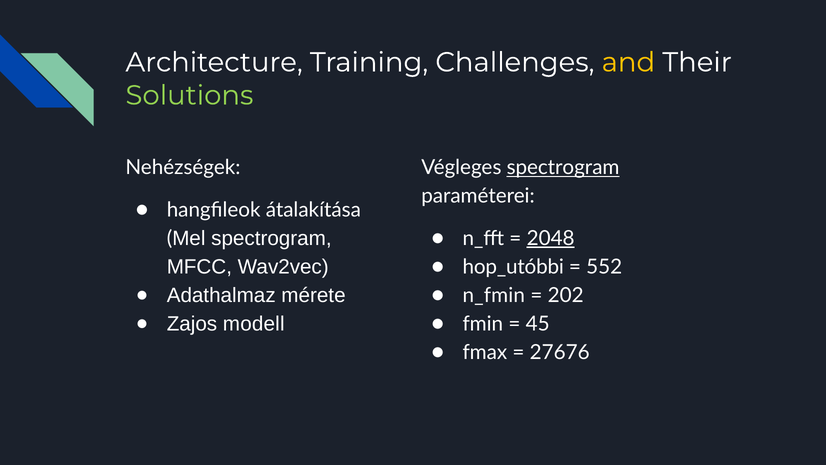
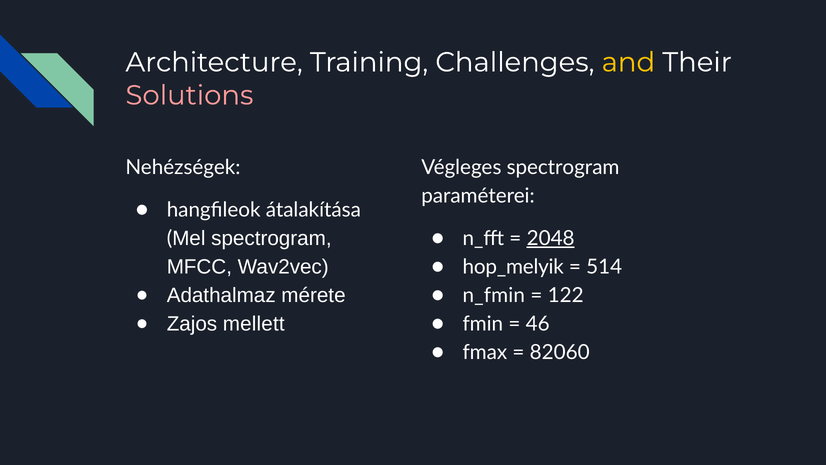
Solutions colour: light green -> pink
spectrogram at (563, 167) underline: present -> none
hop_utóbbi: hop_utóbbi -> hop_melyik
552: 552 -> 514
202: 202 -> 122
modell: modell -> mellett
45: 45 -> 46
27676: 27676 -> 82060
